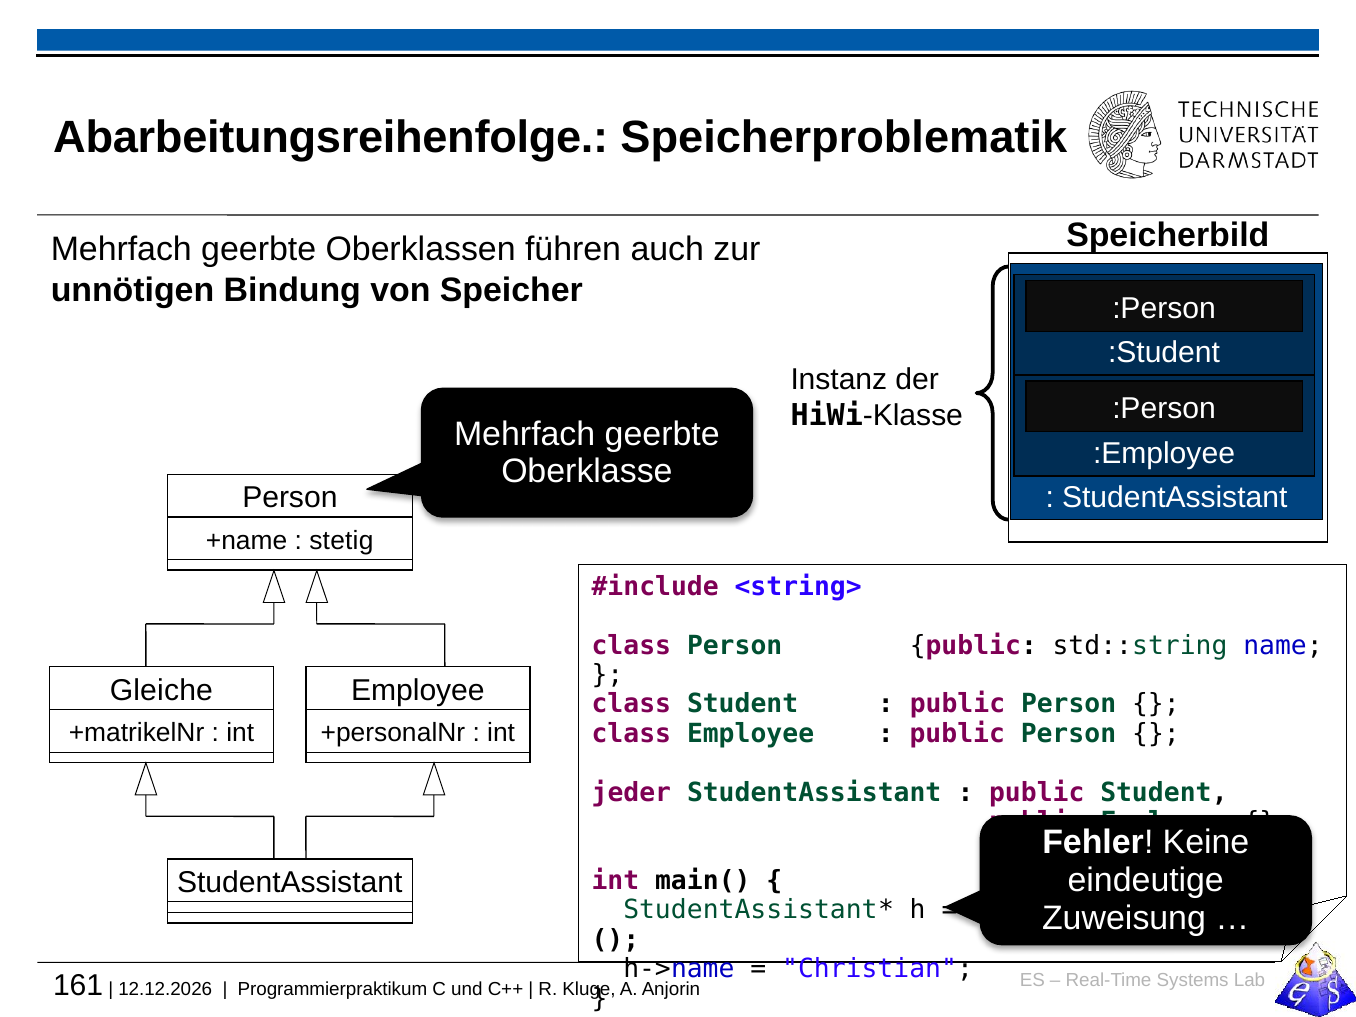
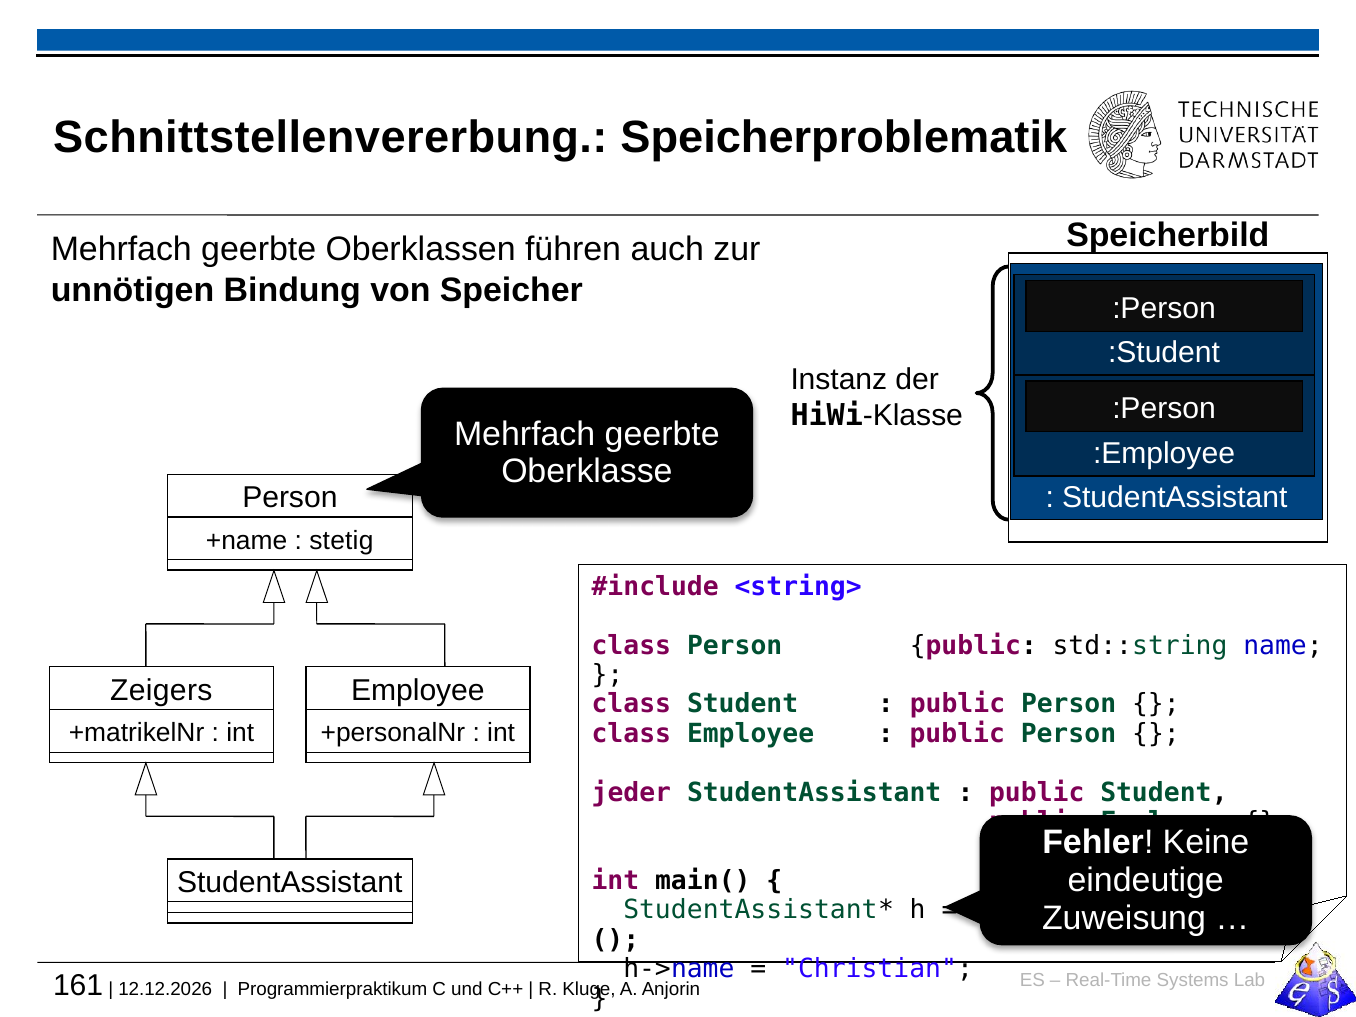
Abarbeitungsreihenfolge: Abarbeitungsreihenfolge -> Schnittstellenvererbung
Gleiche: Gleiche -> Zeigers
